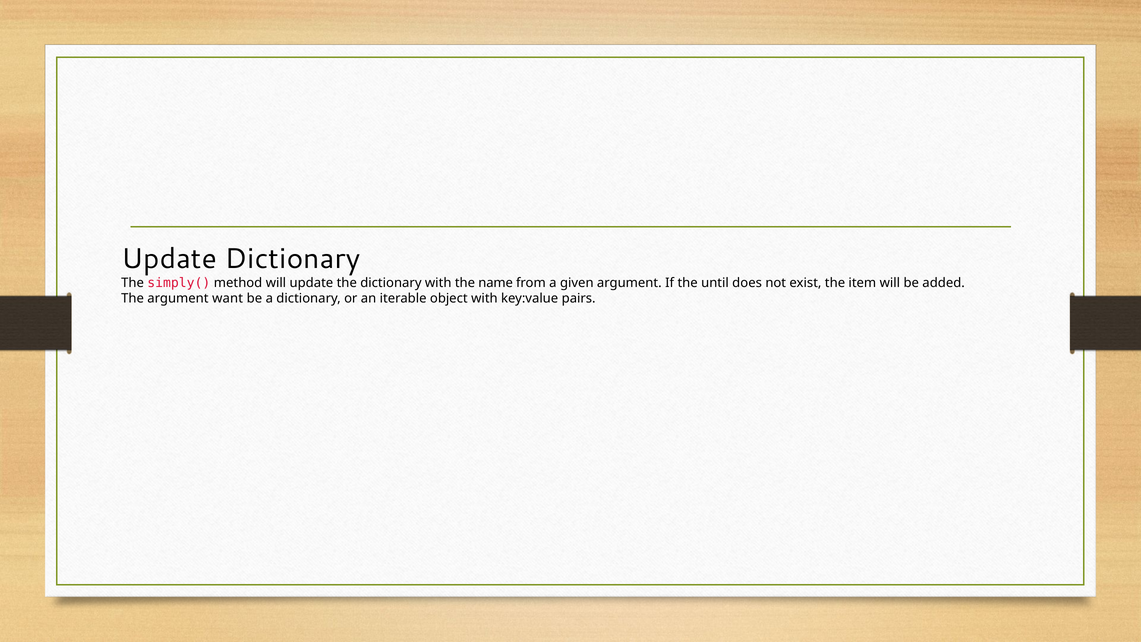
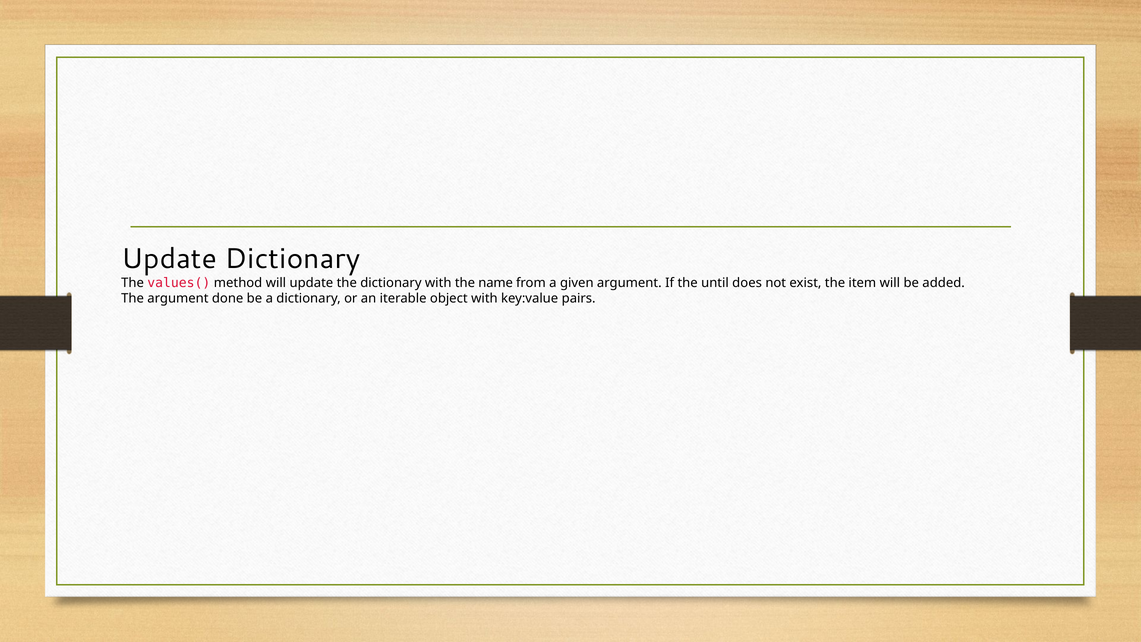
simply(: simply( -> values(
want: want -> done
